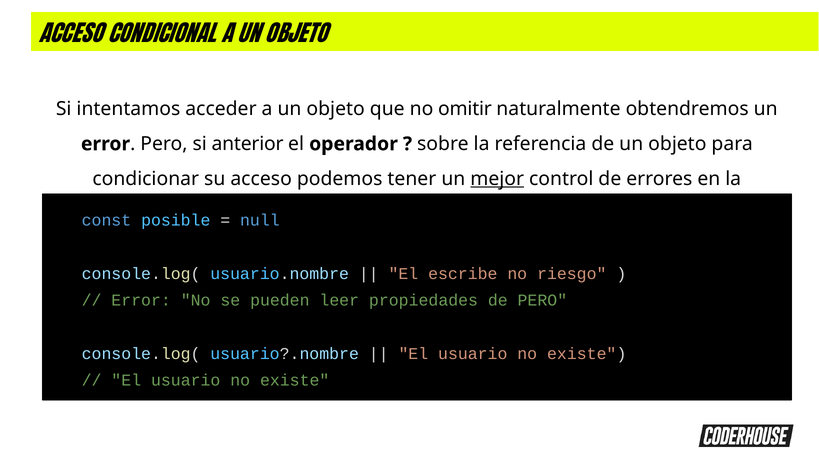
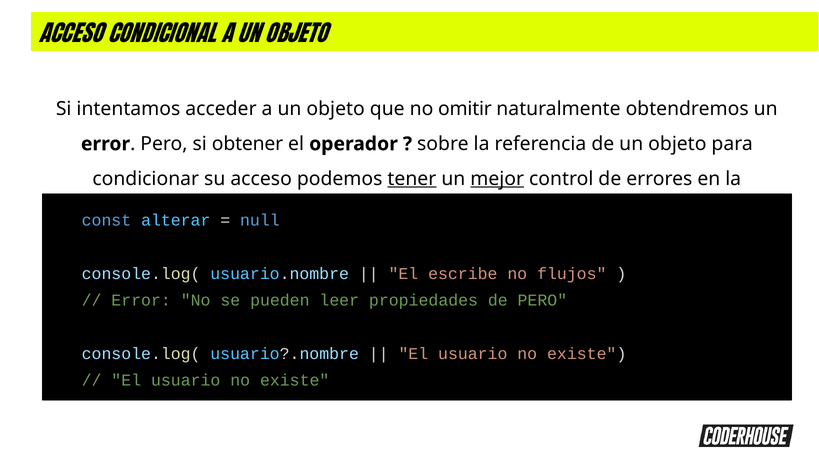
anterior: anterior -> obtener
tener underline: none -> present
posible: posible -> alterar
riesgo: riesgo -> flujos
